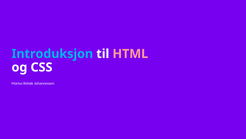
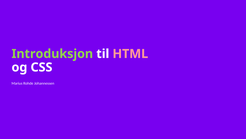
Introduksjon colour: light blue -> light green
